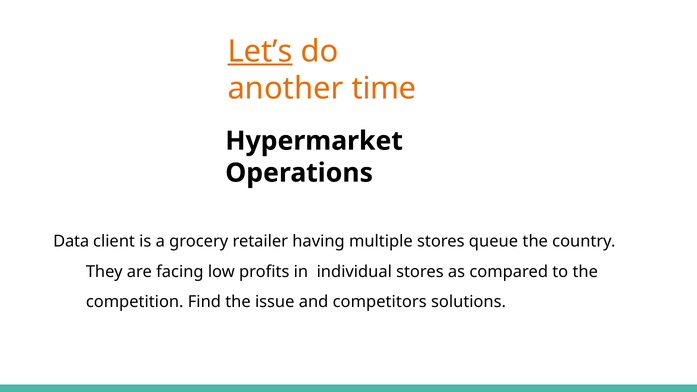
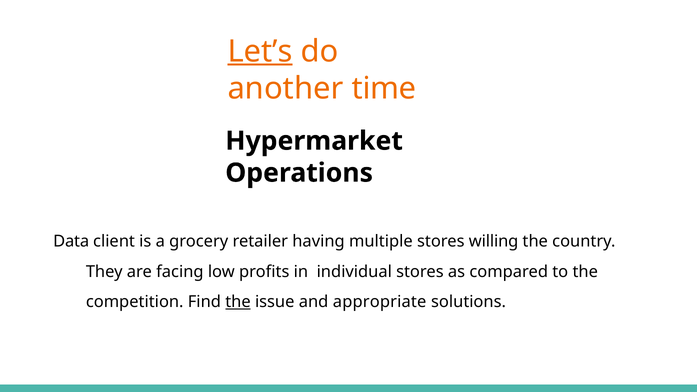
queue: queue -> willing
the at (238, 302) underline: none -> present
competitors: competitors -> appropriate
